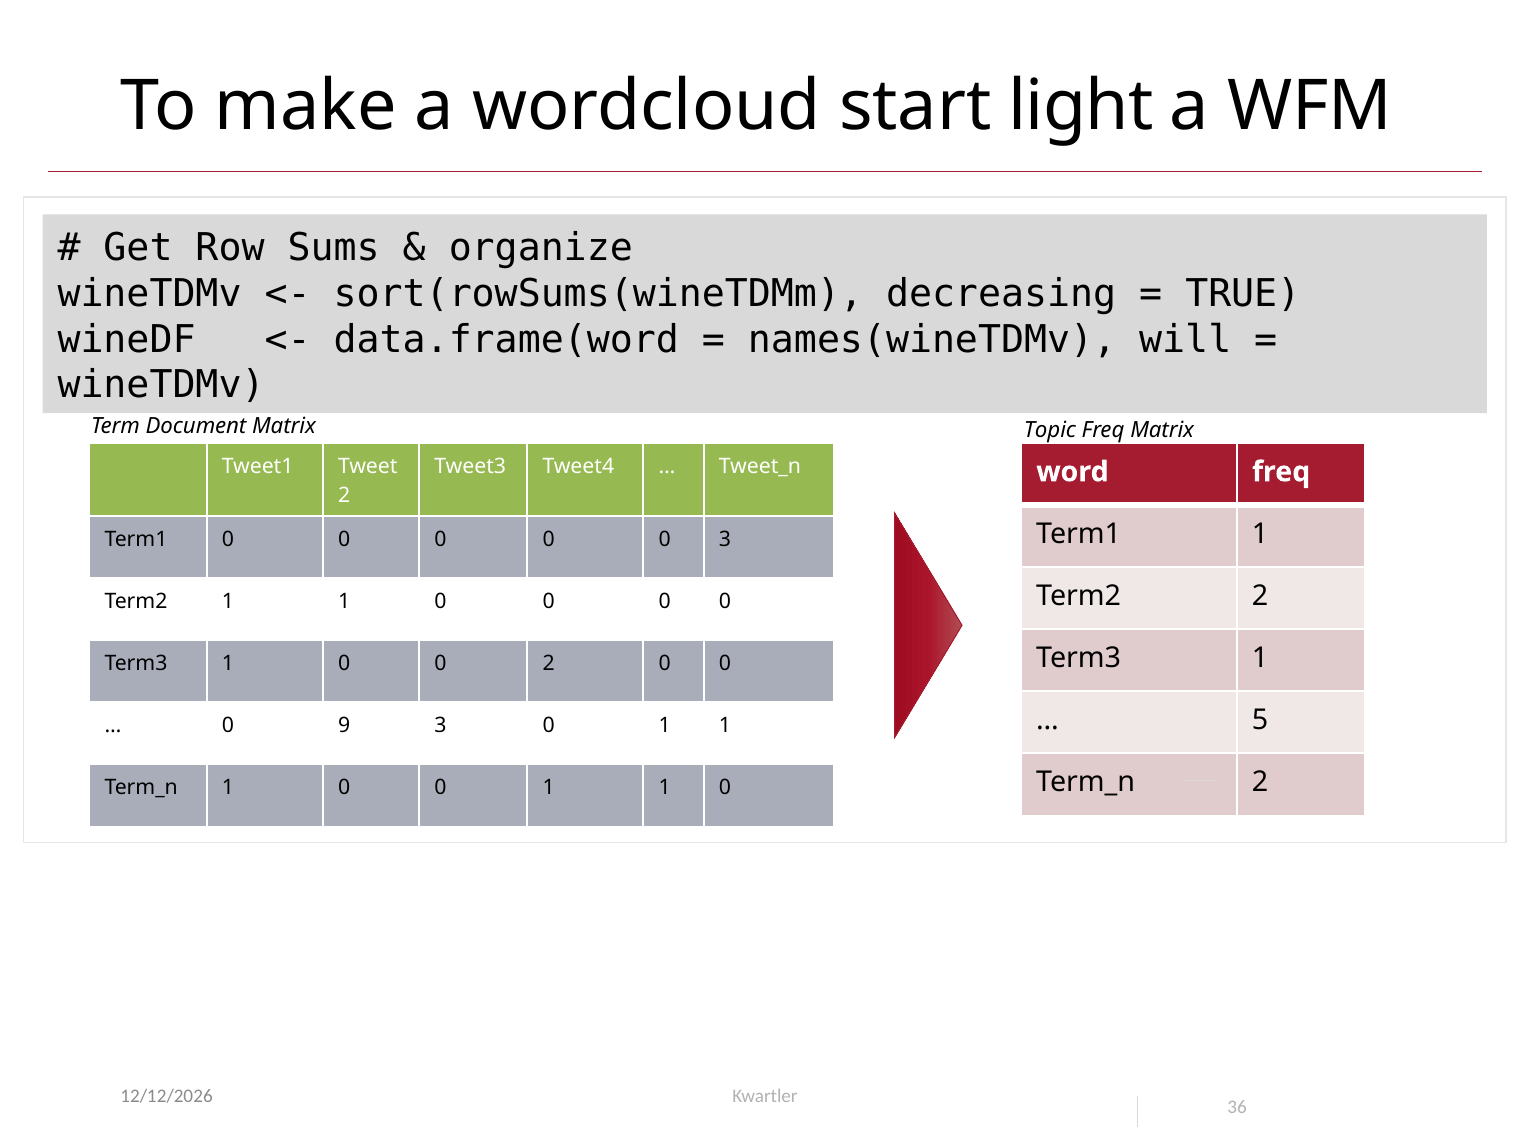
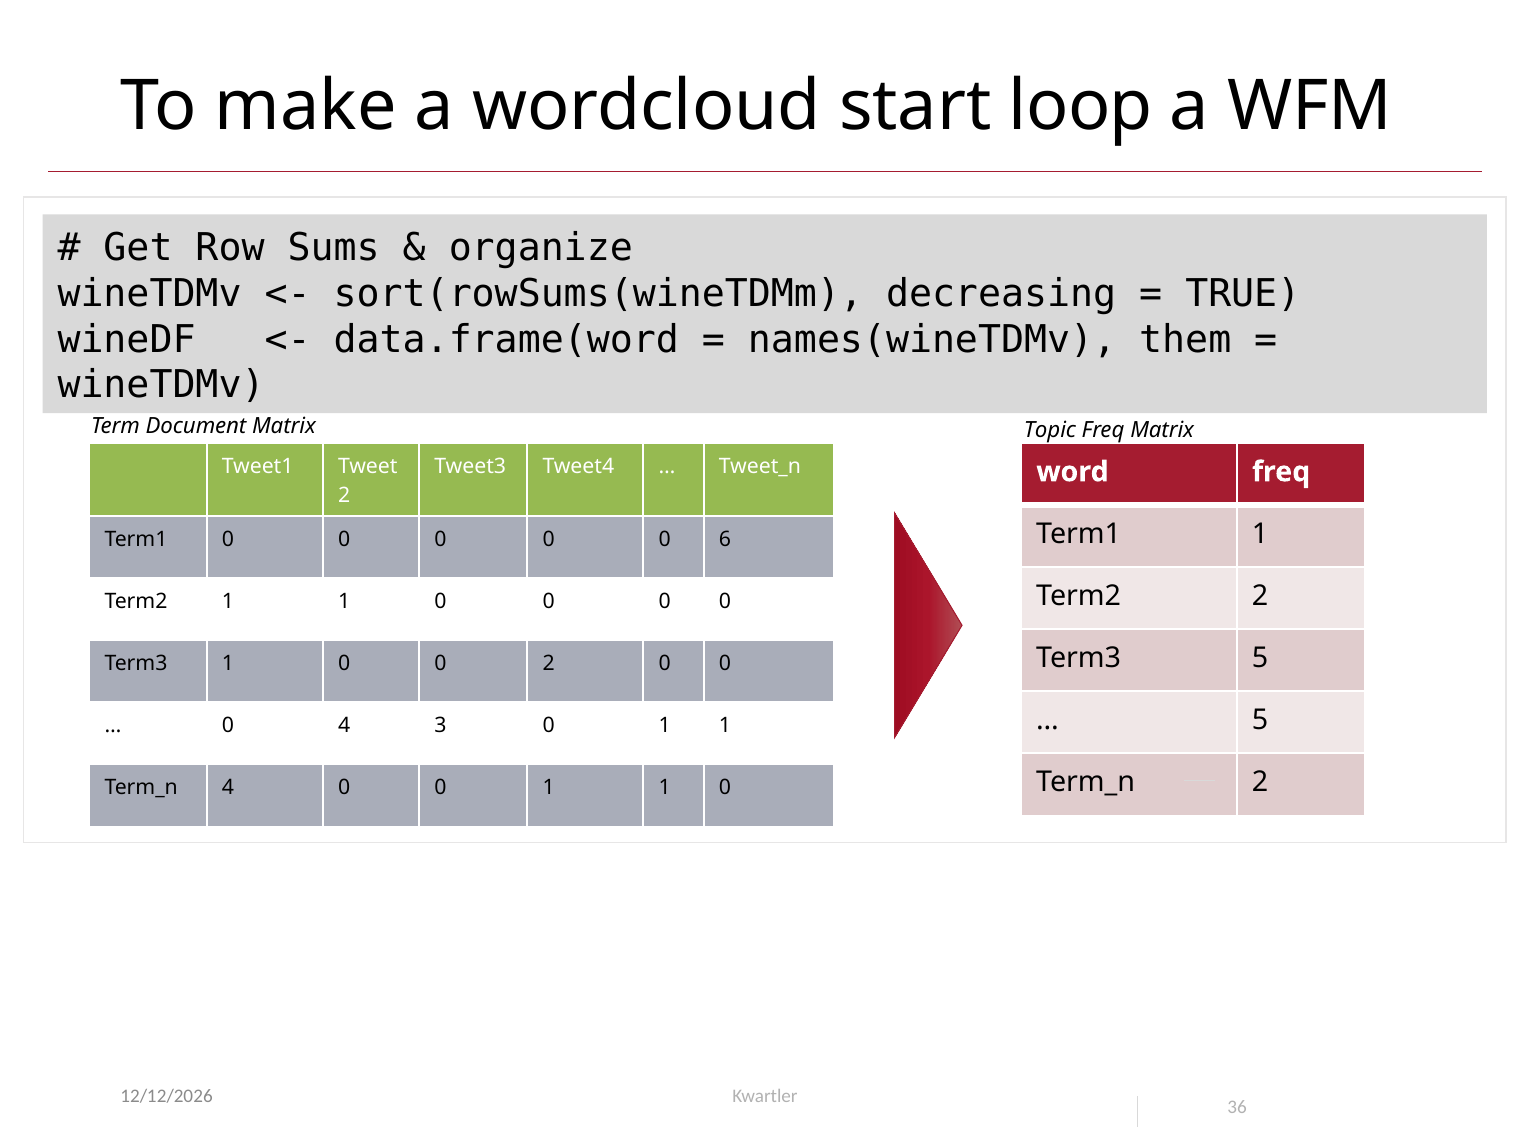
light: light -> loop
will: will -> them
0 3: 3 -> 6
1 at (1260, 658): 1 -> 5
0 9: 9 -> 4
1 at (228, 787): 1 -> 4
